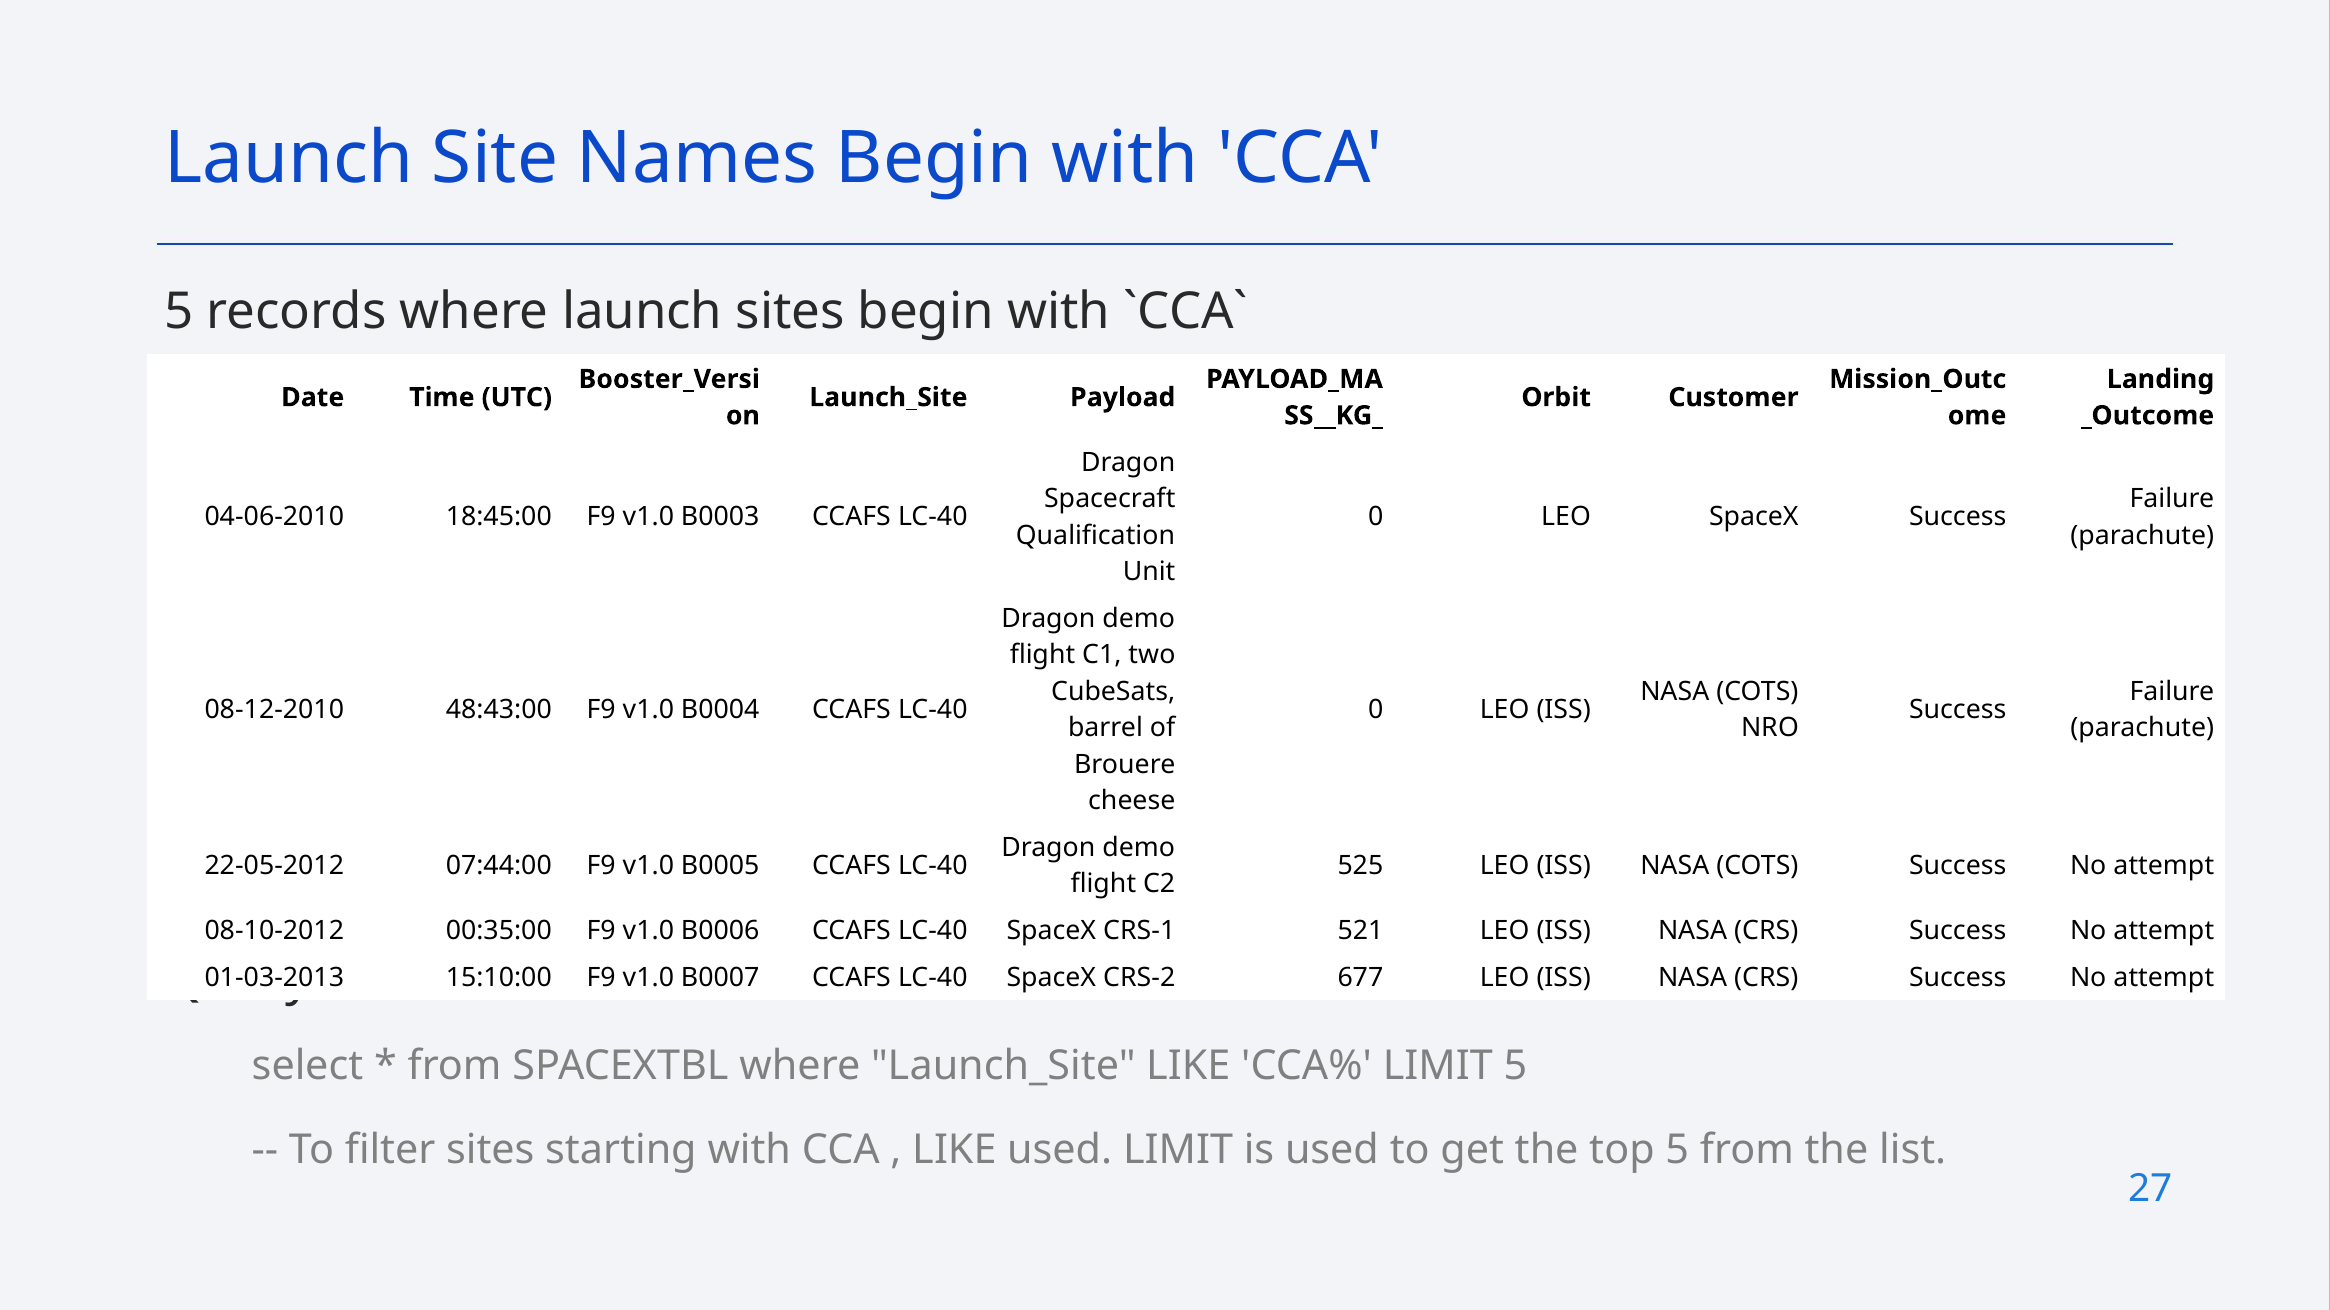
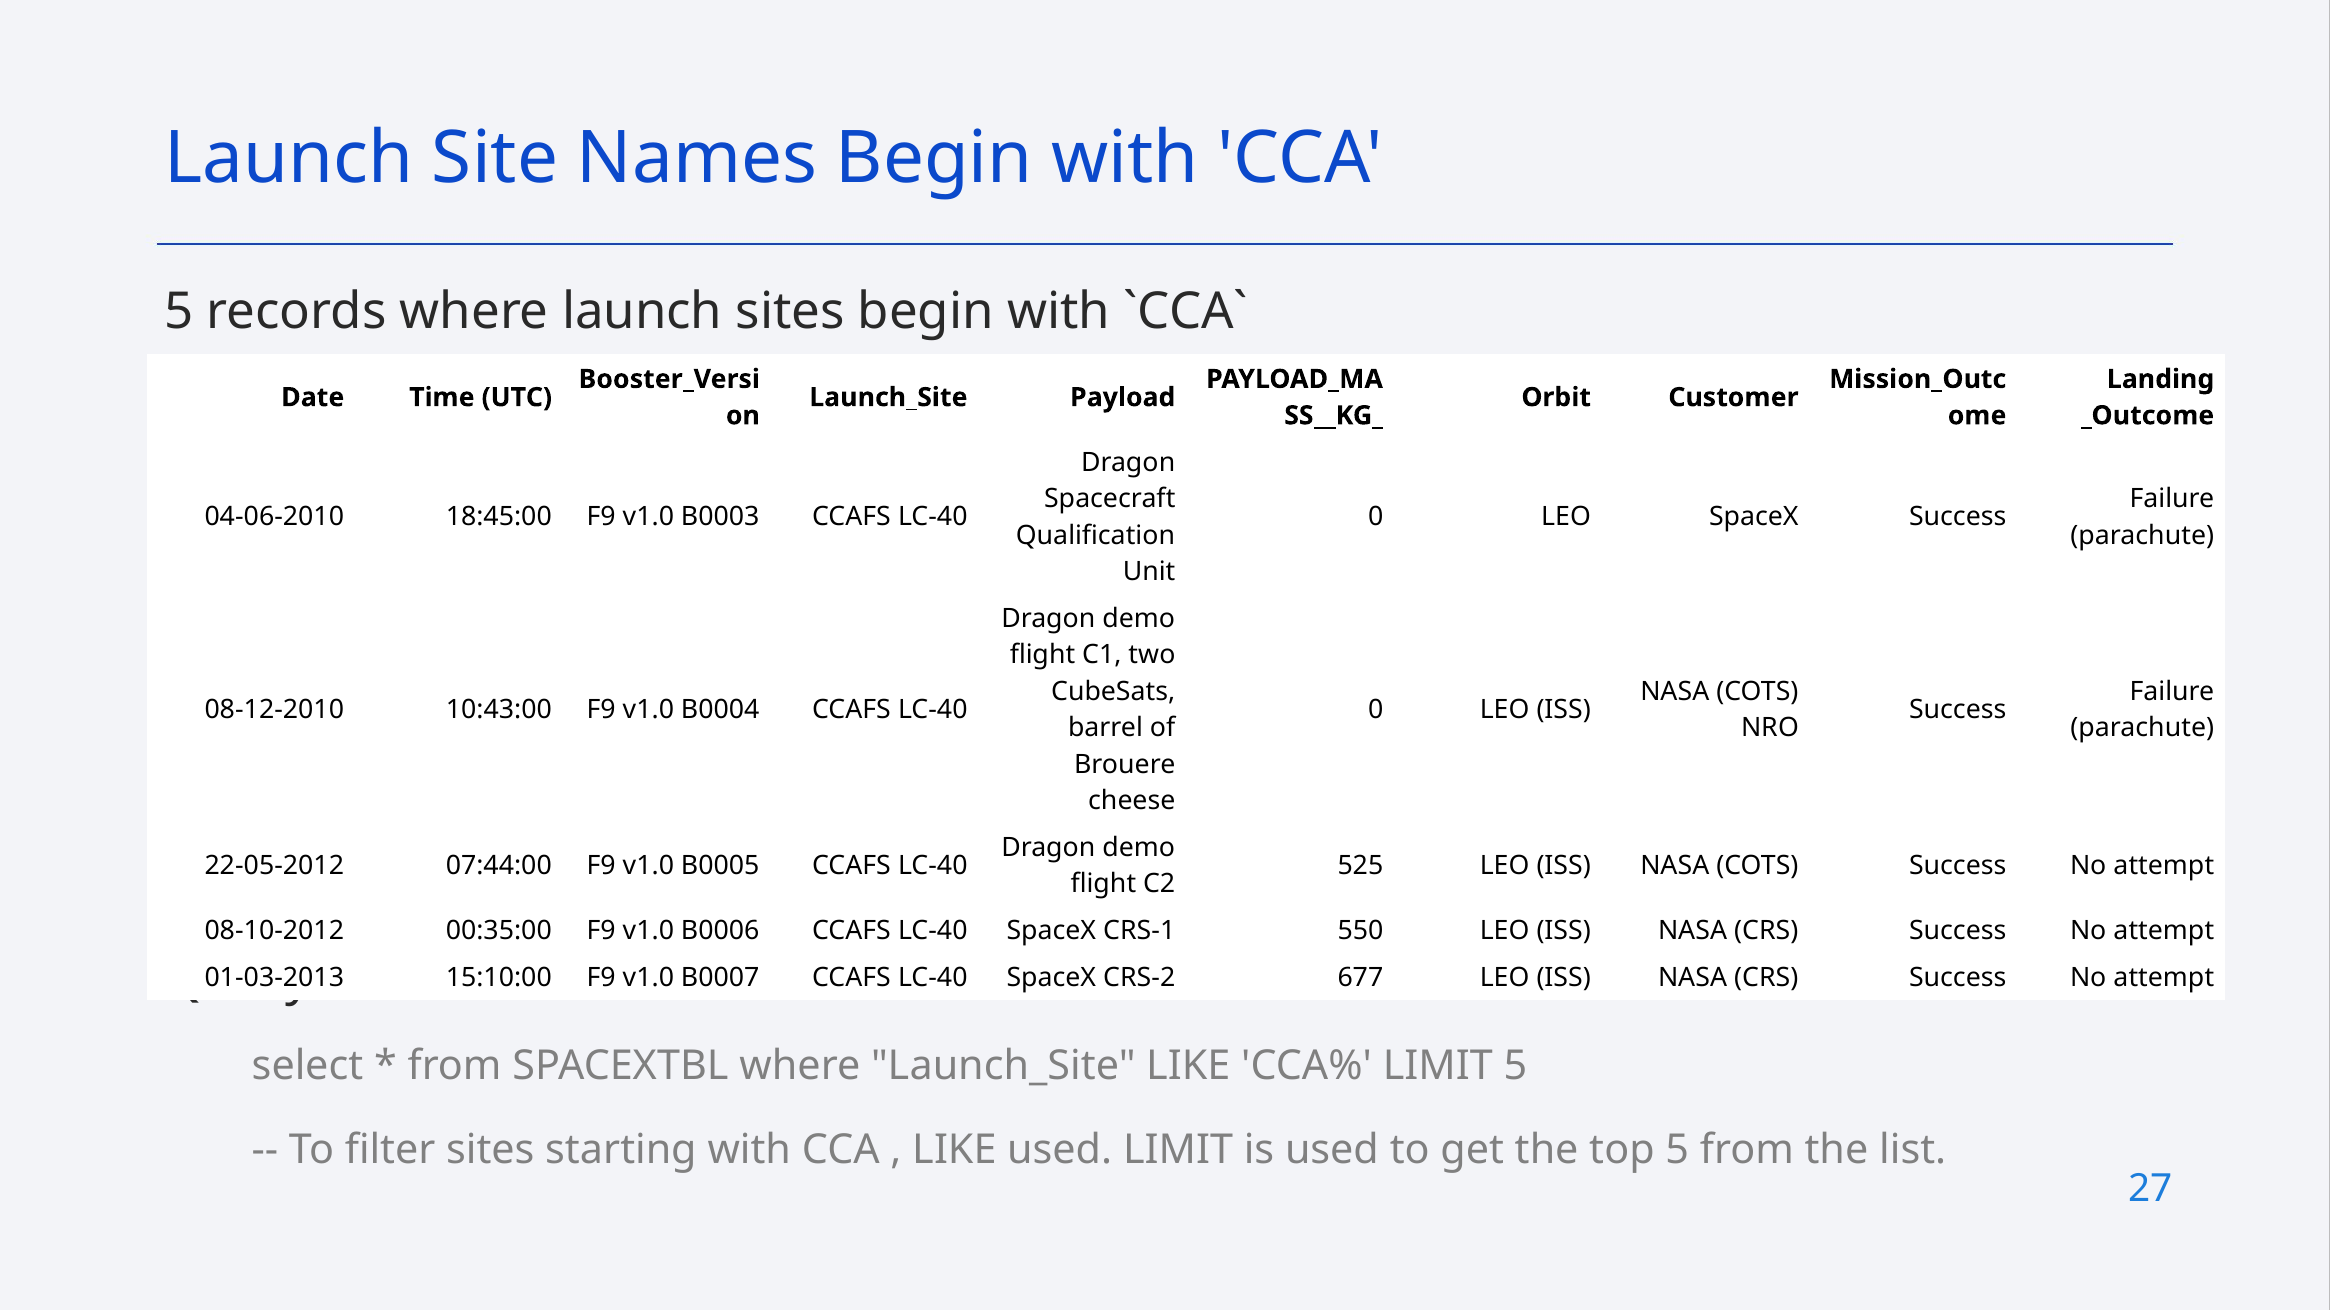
48:43:00: 48:43:00 -> 10:43:00
521: 521 -> 550
